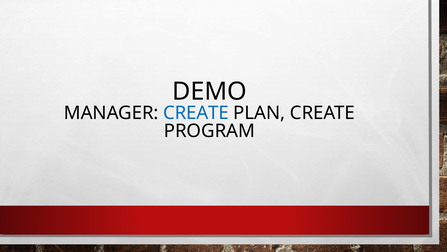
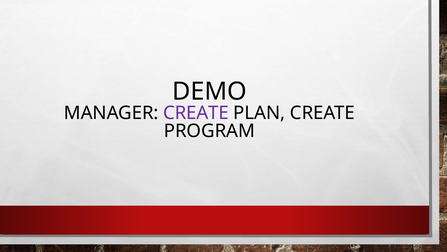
CREATE at (196, 113) colour: blue -> purple
